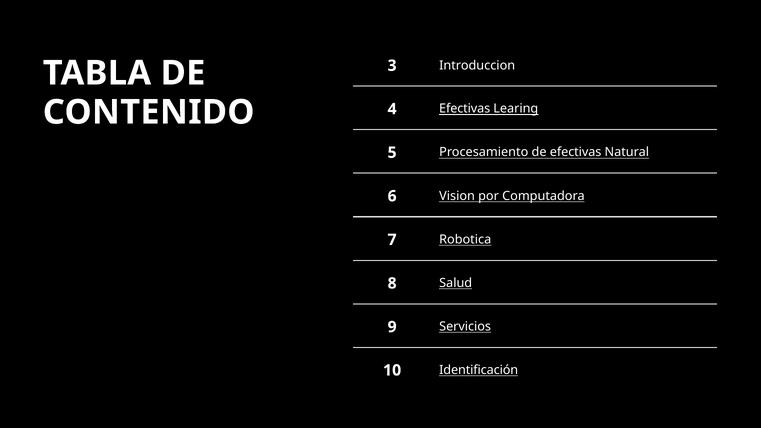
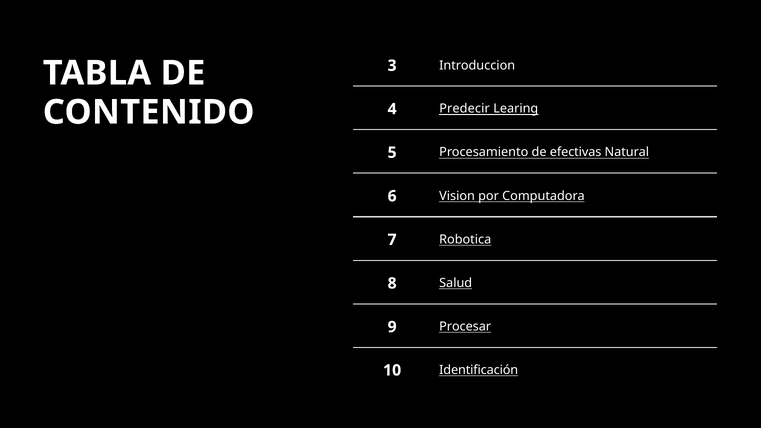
4 Efectivas: Efectivas -> Predecir
Servicios: Servicios -> Procesar
